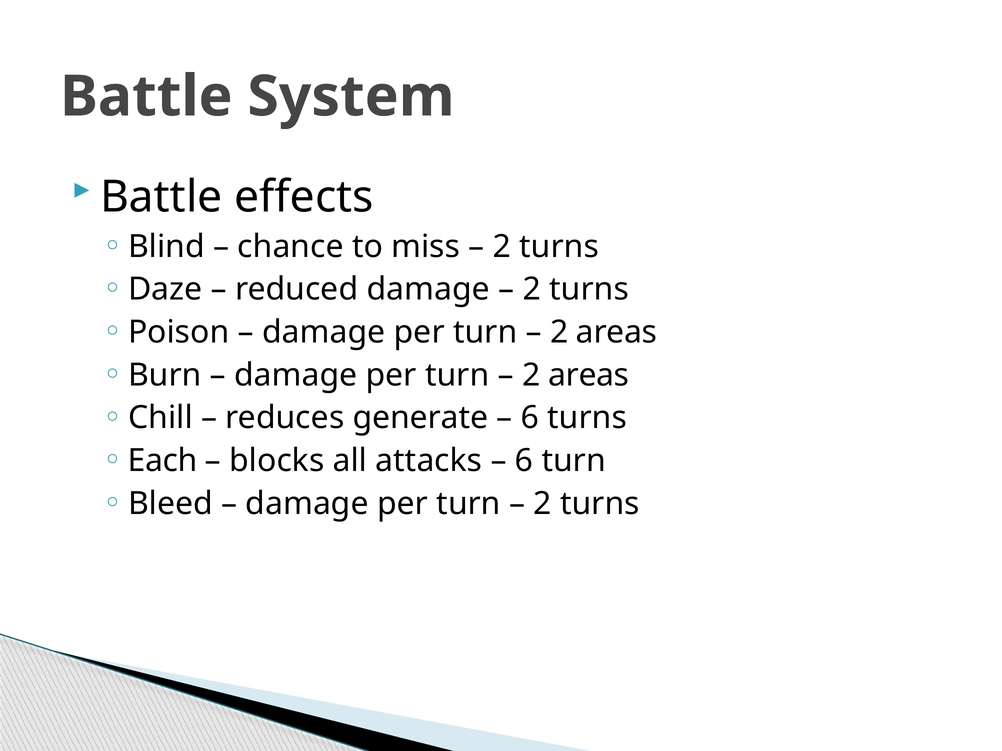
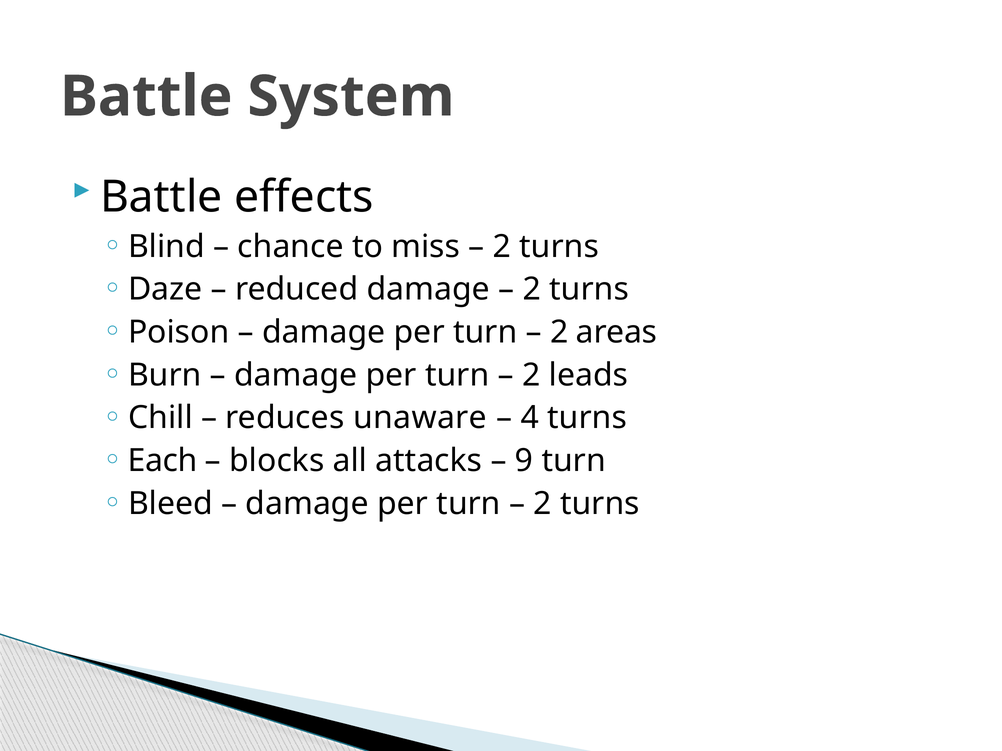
areas at (589, 375): areas -> leads
generate: generate -> unaware
6 at (530, 418): 6 -> 4
6 at (524, 461): 6 -> 9
